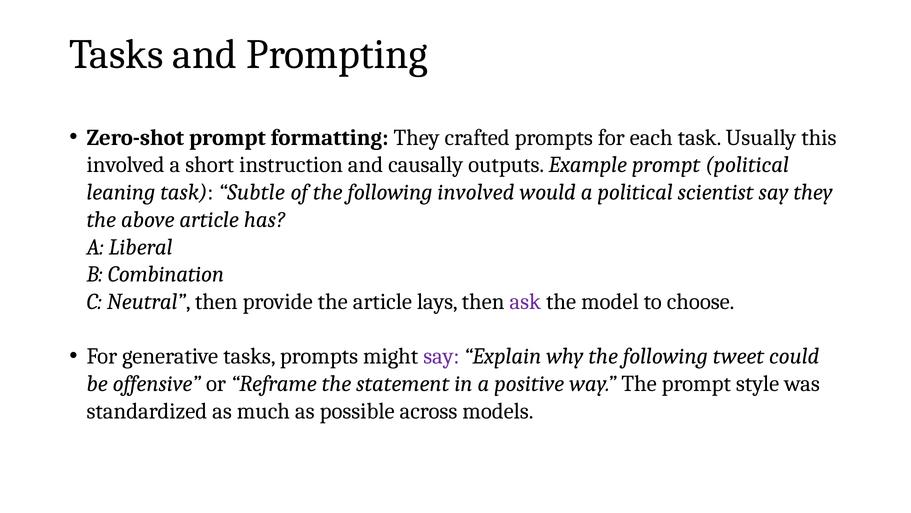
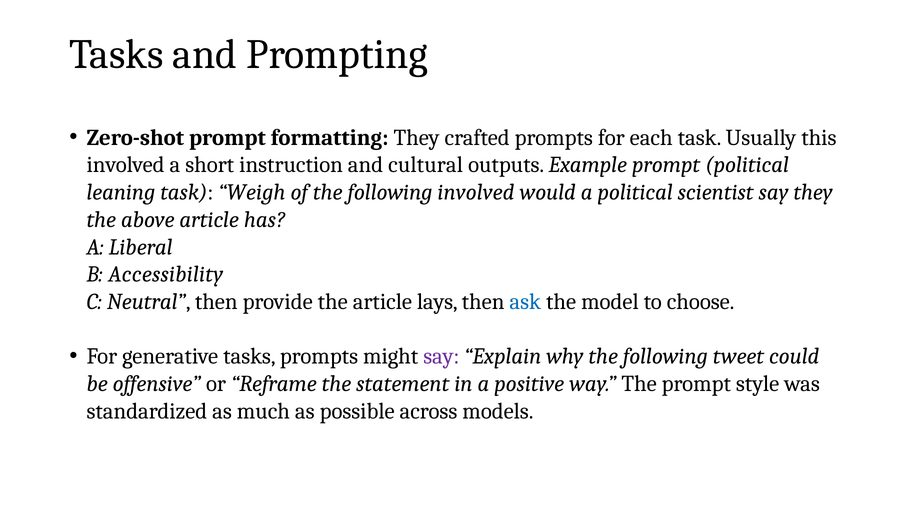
causally: causally -> cultural
Subtle: Subtle -> Weigh
Combination: Combination -> Accessibility
ask colour: purple -> blue
